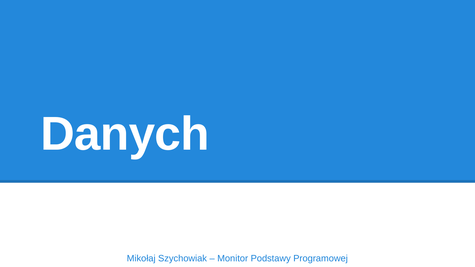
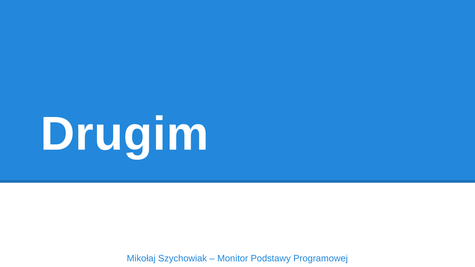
Danych: Danych -> Drugim
